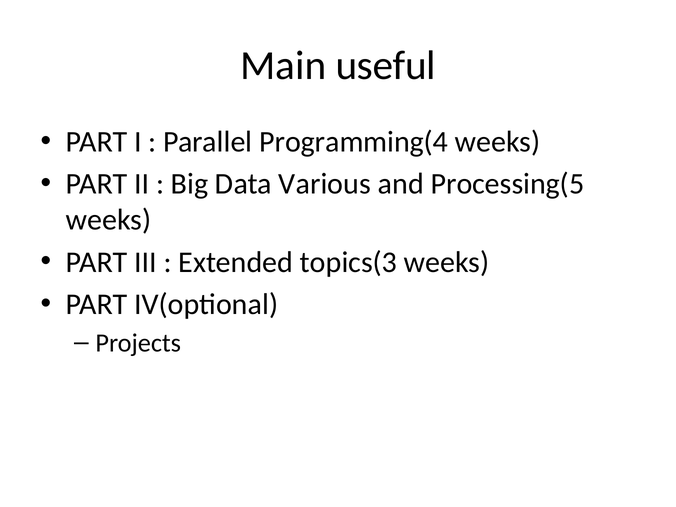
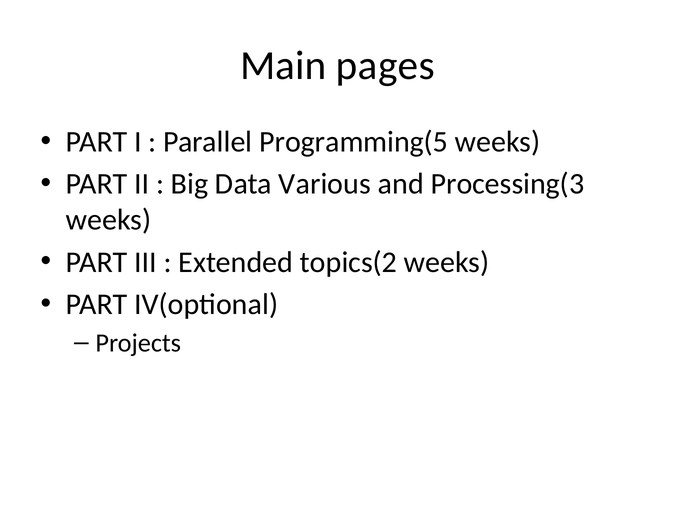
useful: useful -> pages
Programming(4: Programming(4 -> Programming(5
Processing(5: Processing(5 -> Processing(3
topics(3: topics(3 -> topics(2
